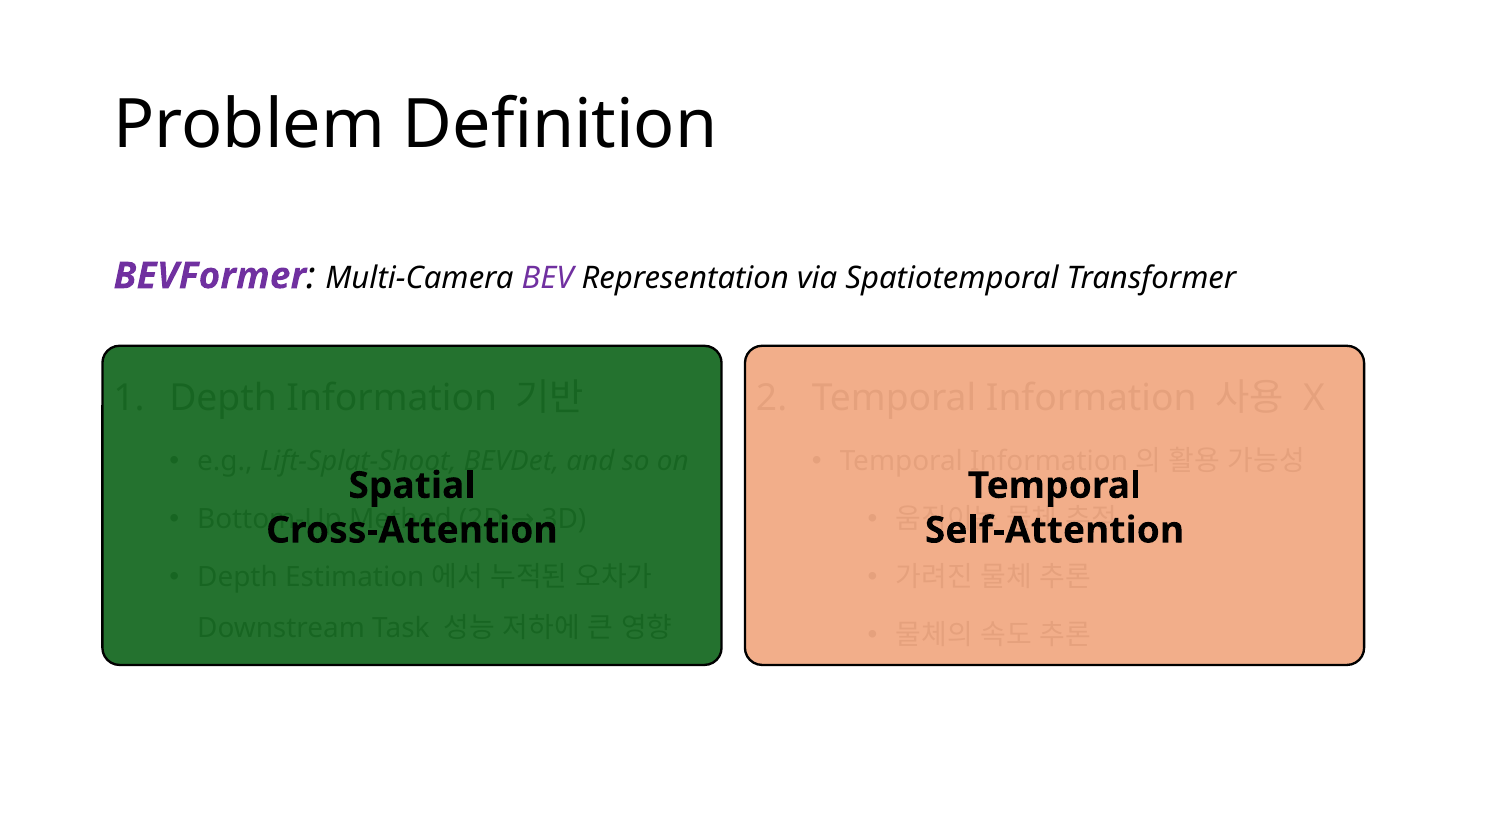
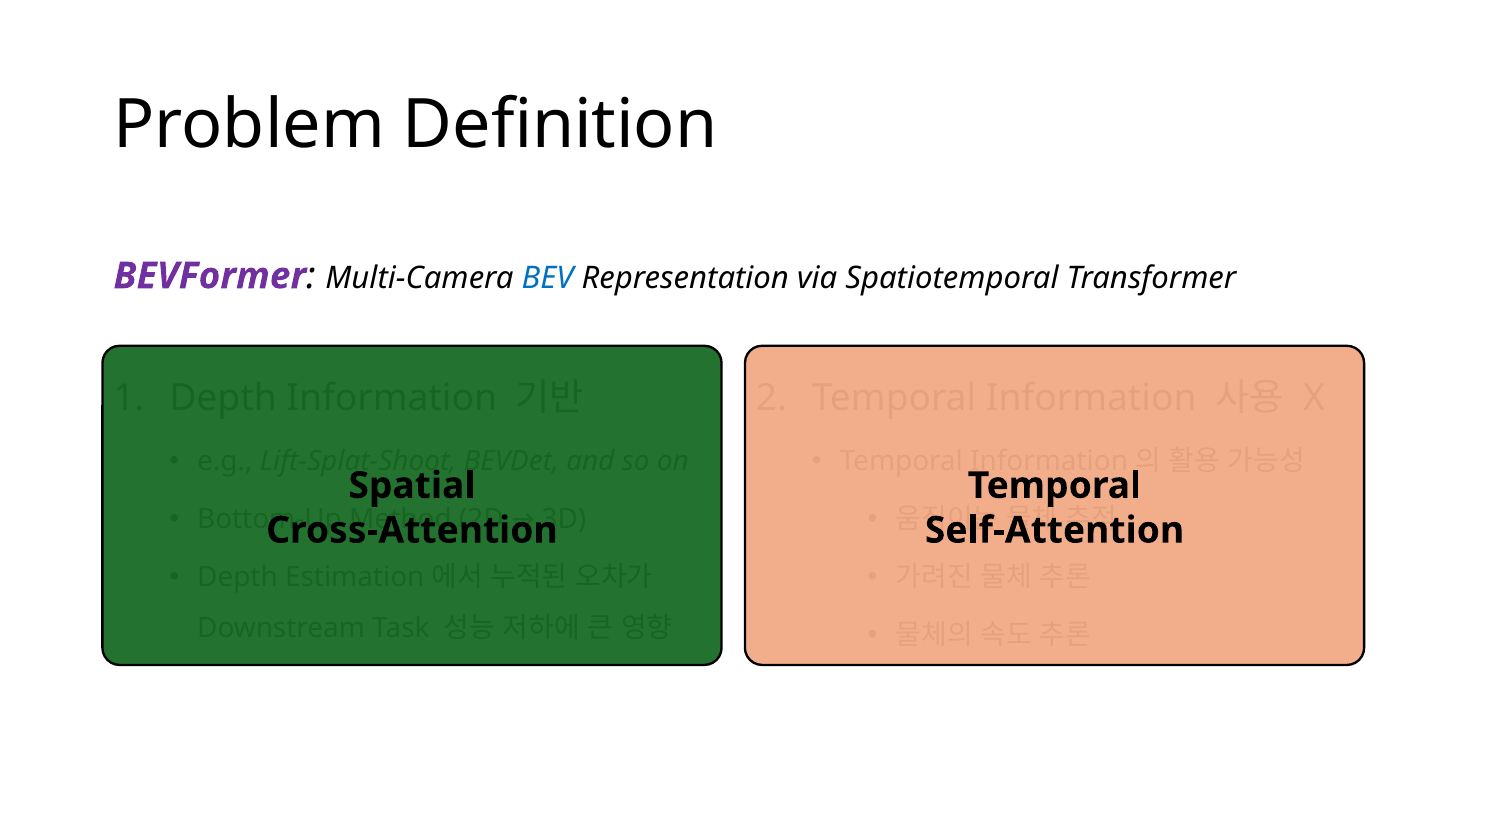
BEV colour: purple -> blue
